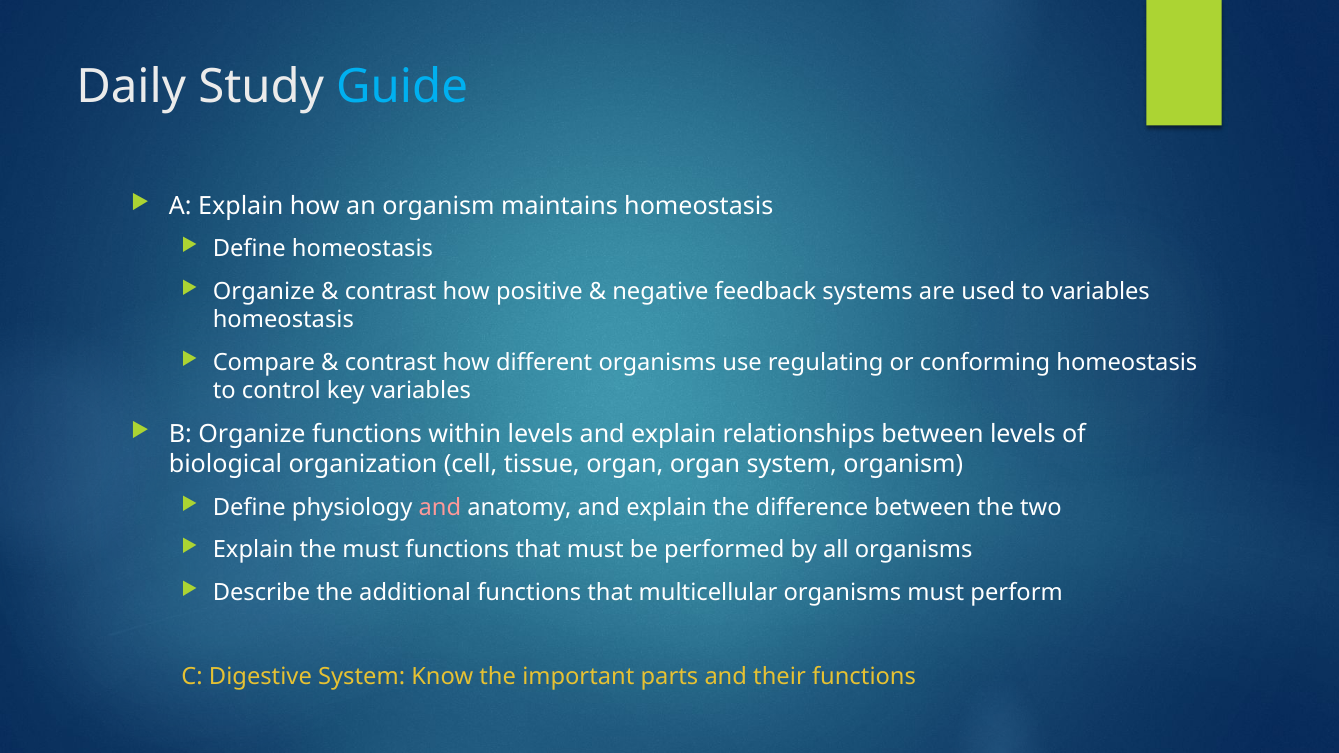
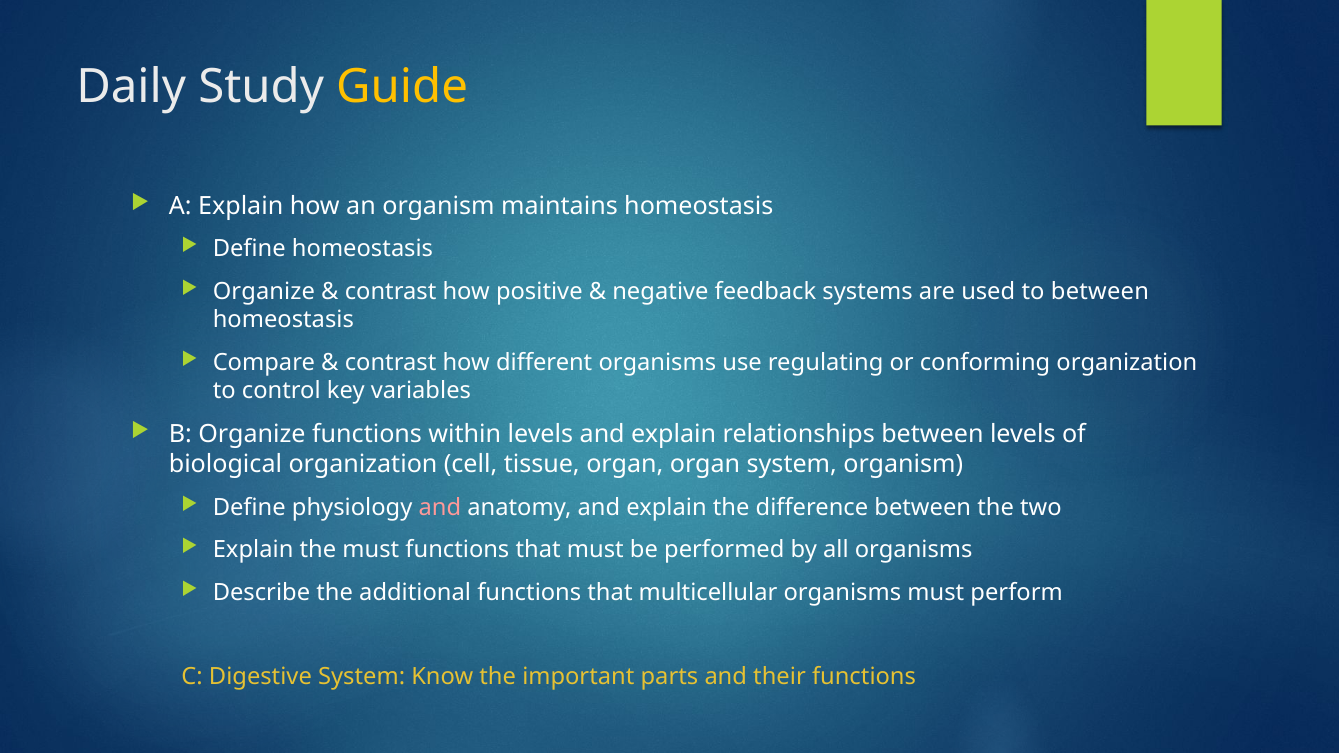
Guide colour: light blue -> yellow
to variables: variables -> between
conforming homeostasis: homeostasis -> organization
